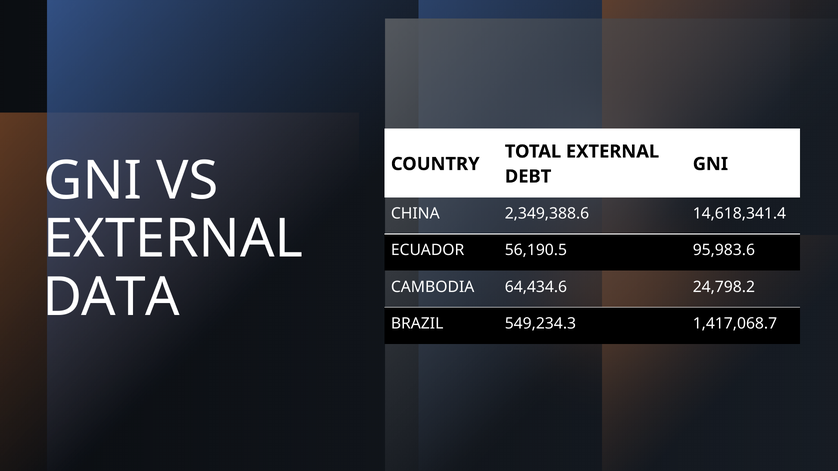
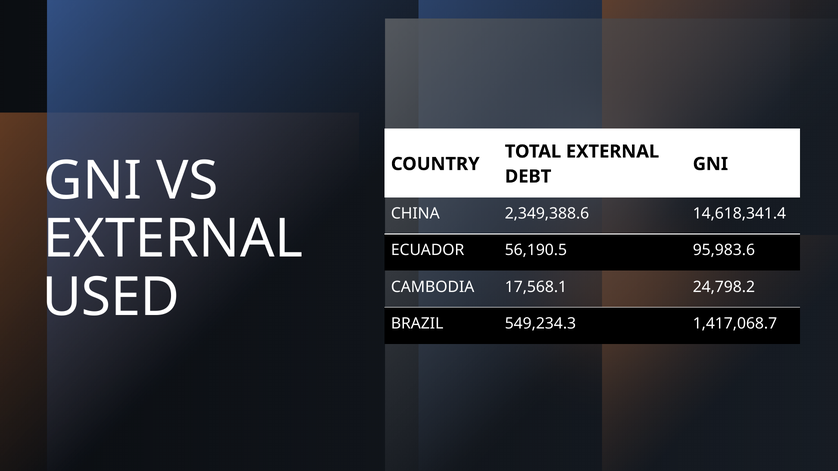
64,434.6: 64,434.6 -> 17,568.1
DATA: DATA -> USED
